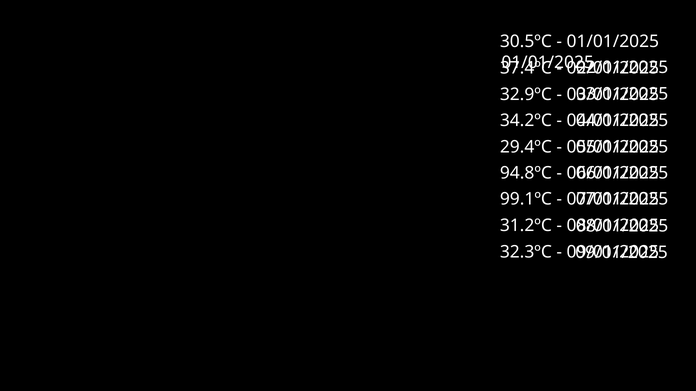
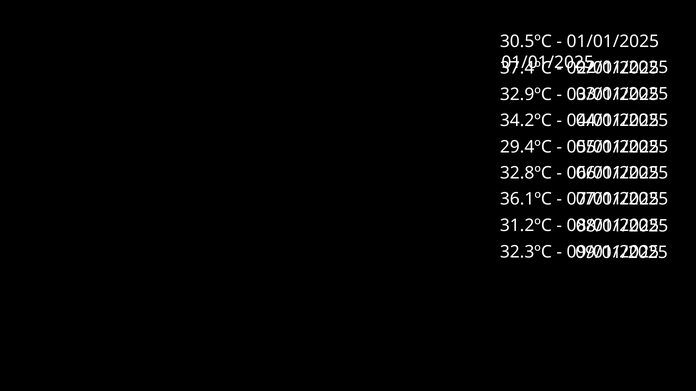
94.8ºC: 94.8ºC -> 32.8ºC
99.1ºC: 99.1ºC -> 36.1ºC
